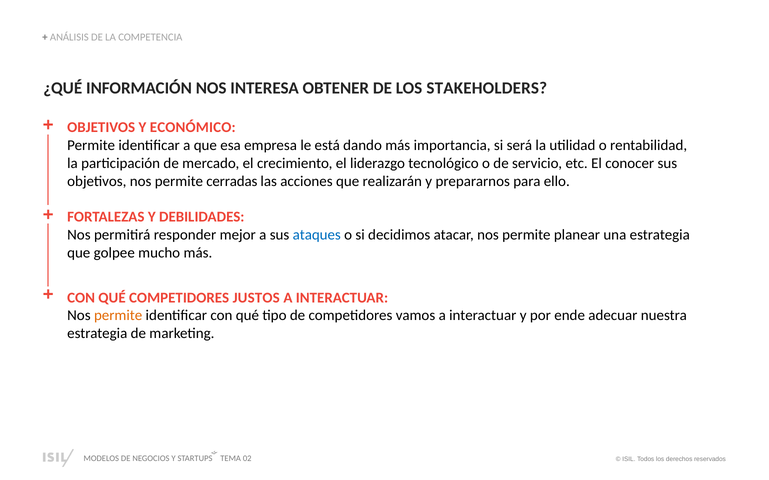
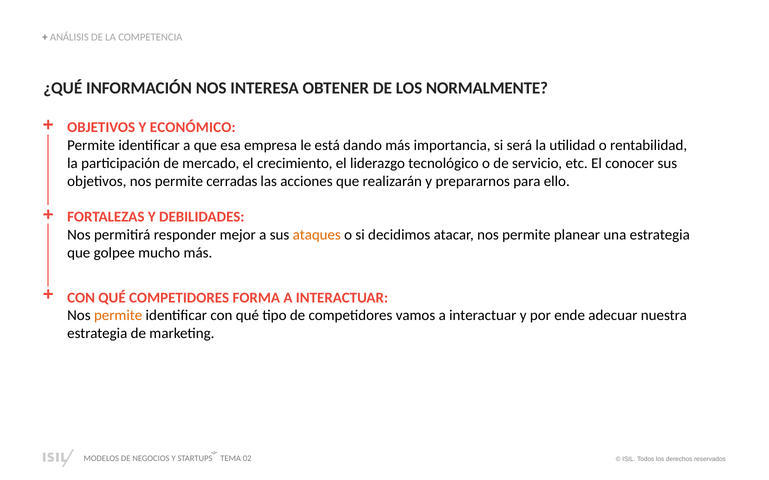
STAKEHOLDERS: STAKEHOLDERS -> NORMALMENTE
ataques colour: blue -> orange
JUSTOS: JUSTOS -> FORMA
